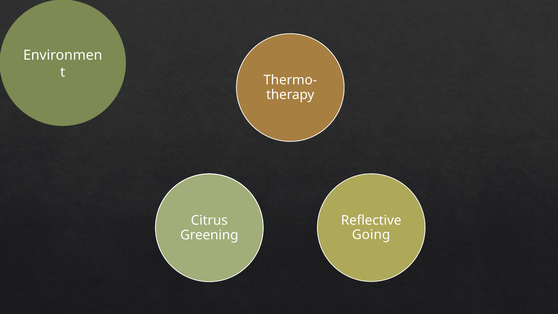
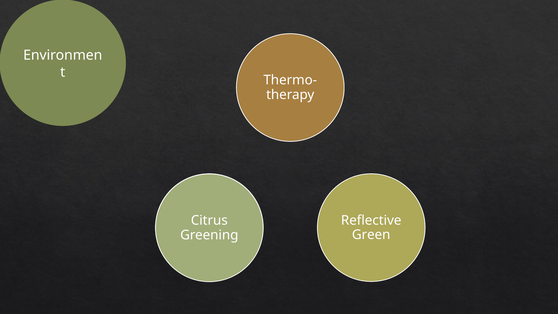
Going: Going -> Green
